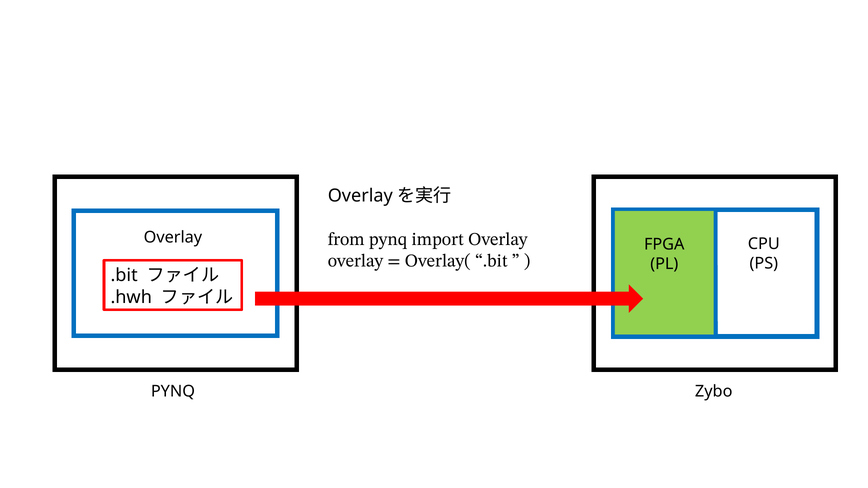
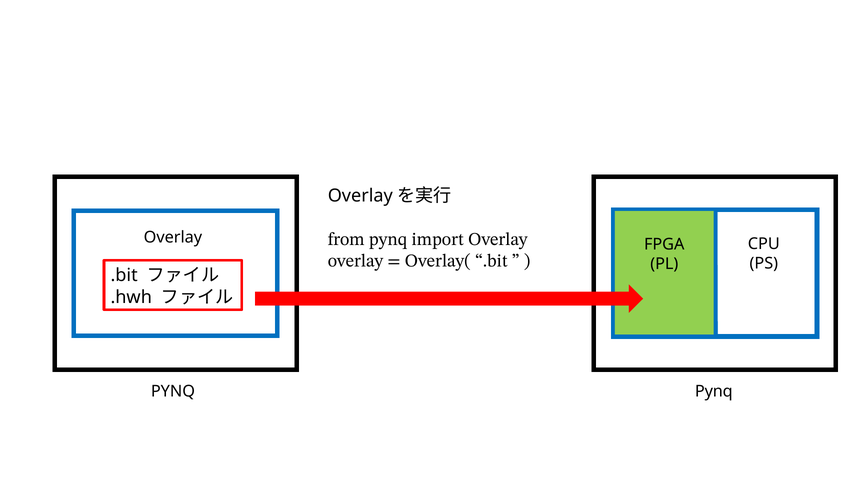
PYNQ Zybo: Zybo -> Pynq
